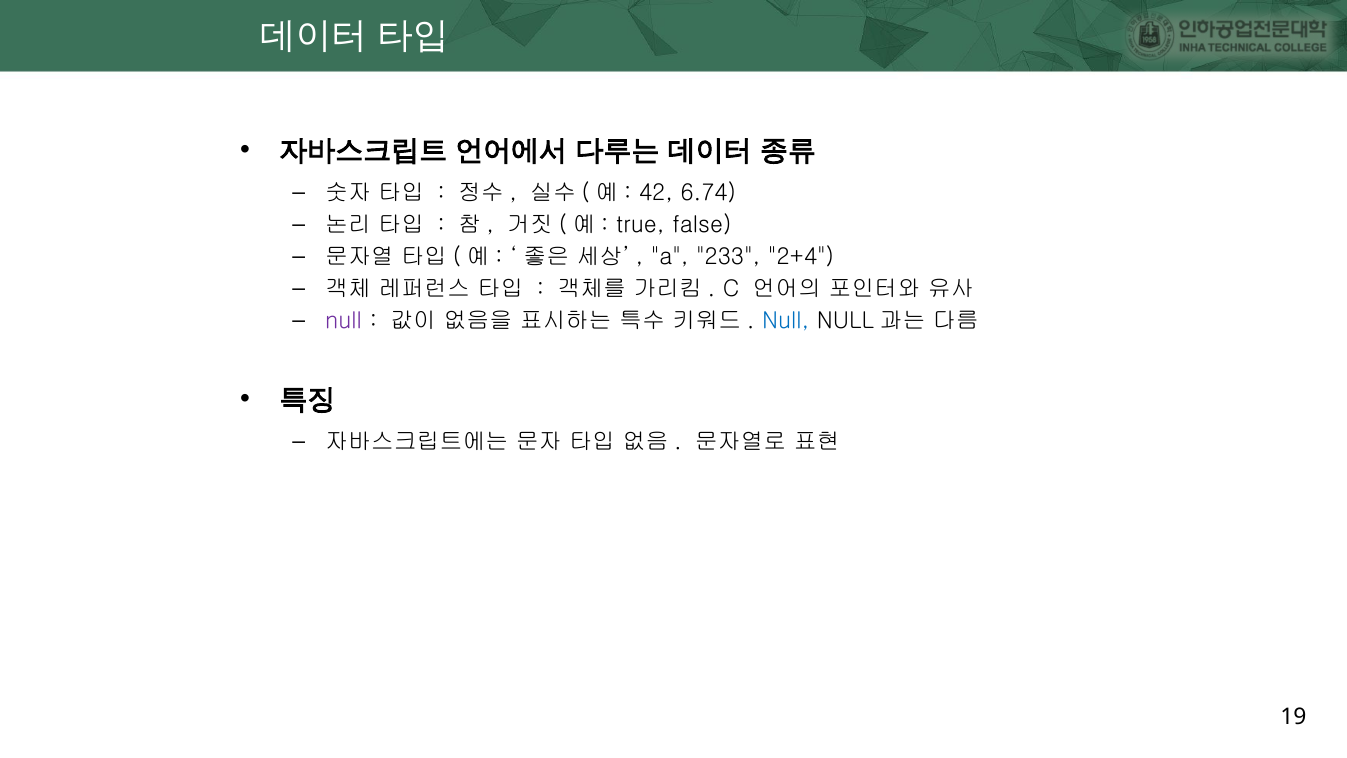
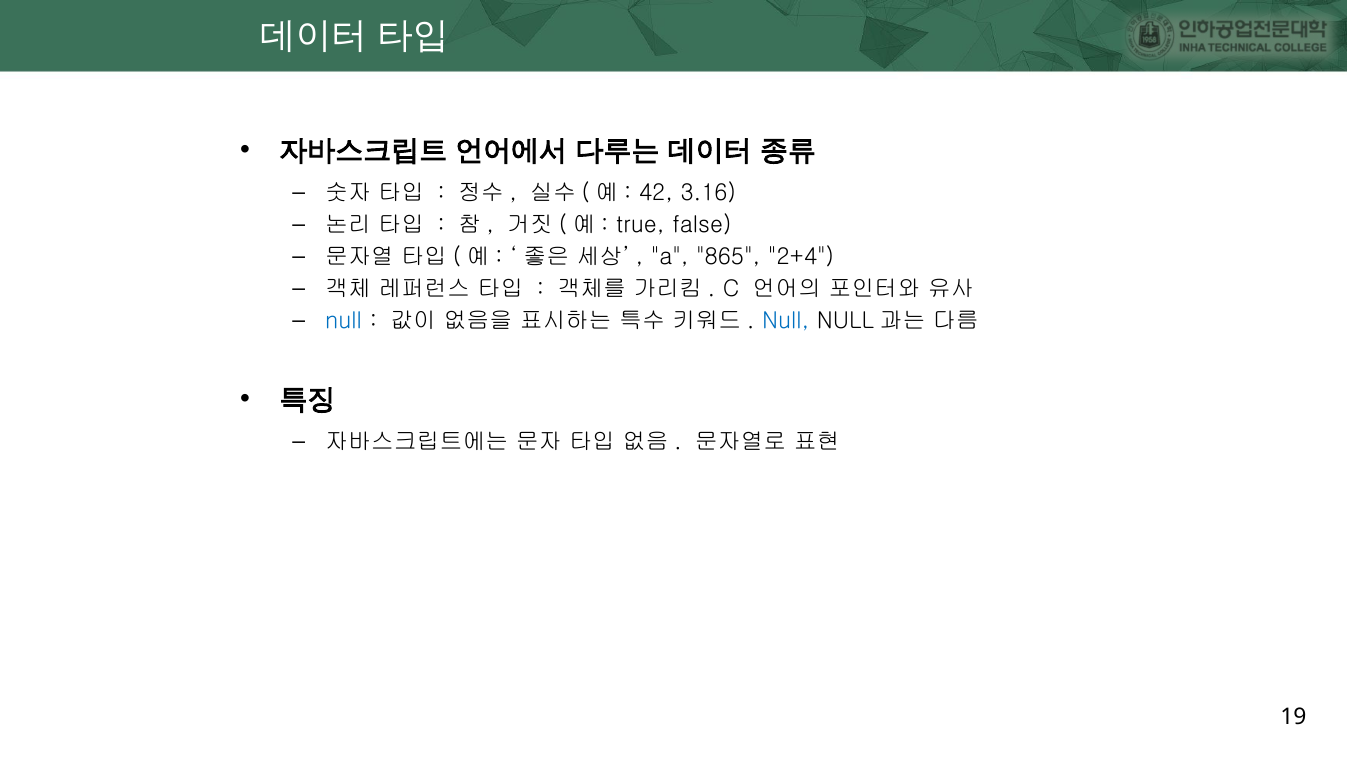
6.74: 6.74 -> 3.16
233: 233 -> 865
null at (344, 321) colour: purple -> blue
